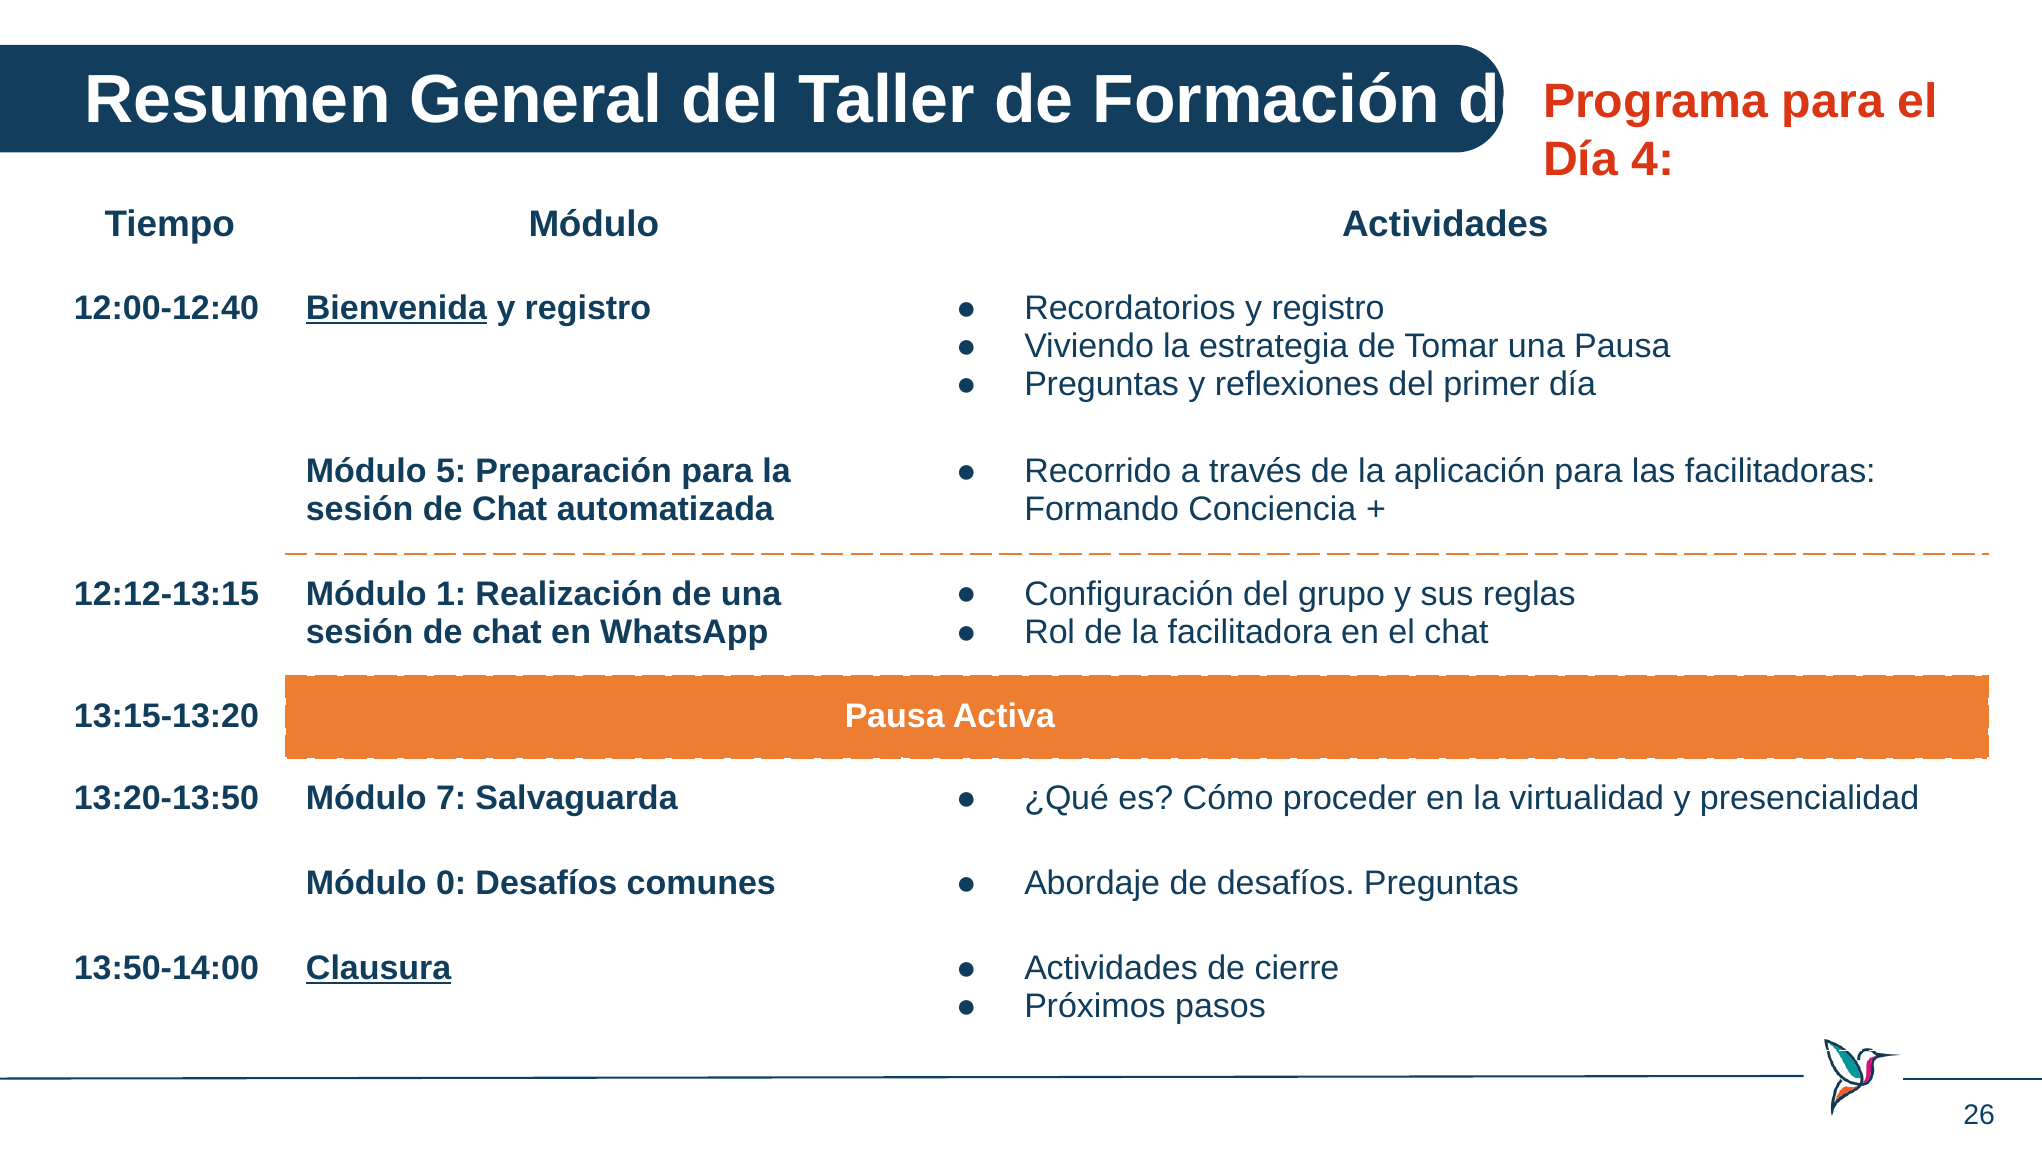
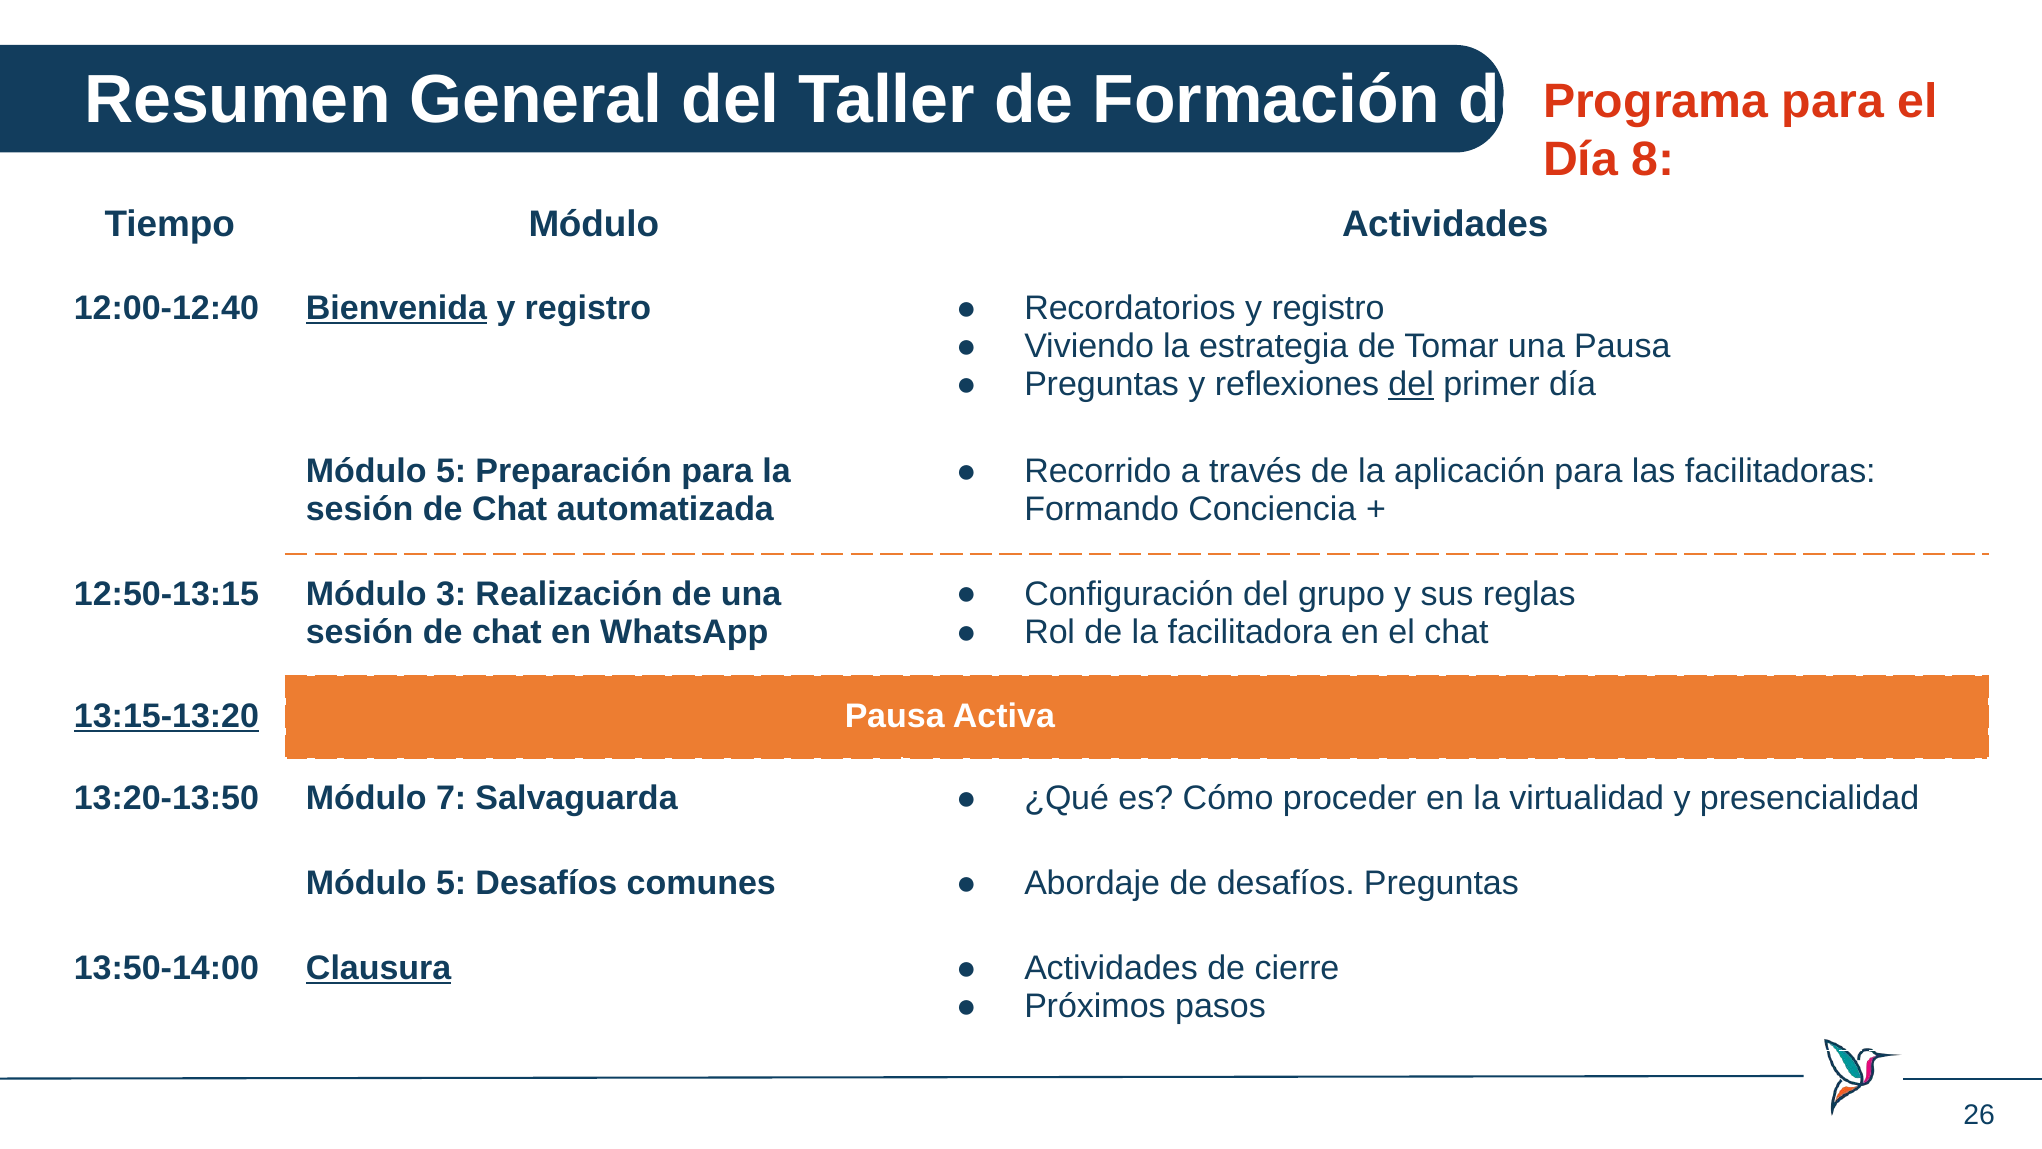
4: 4 -> 8
del at (1411, 384) underline: none -> present
12:12-13:15: 12:12-13:15 -> 12:50-13:15
1: 1 -> 3
13:15-13:20 underline: none -> present
0 at (451, 883): 0 -> 5
